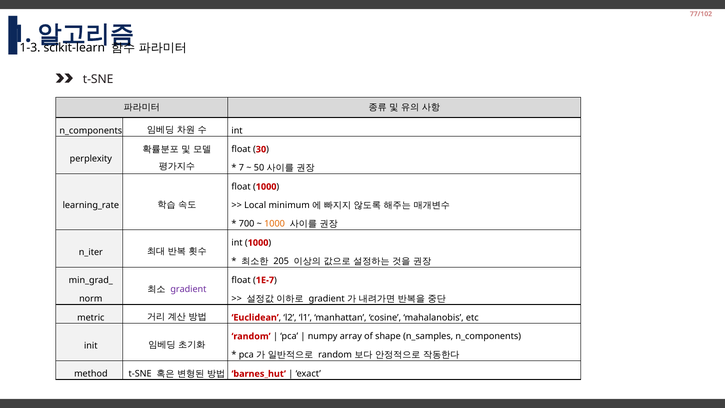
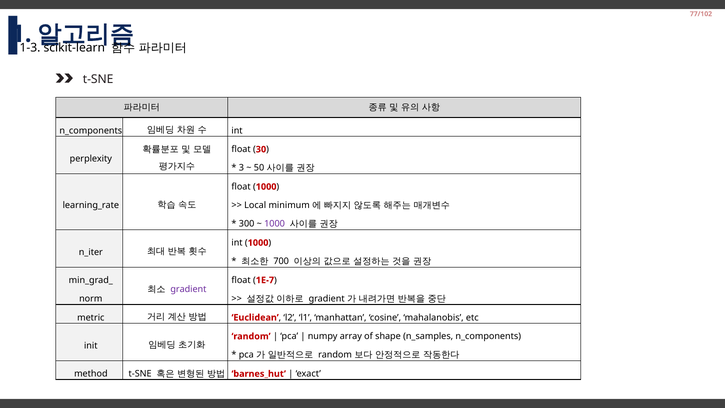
7: 7 -> 3
700: 700 -> 300
1000 at (275, 224) colour: orange -> purple
205: 205 -> 700
